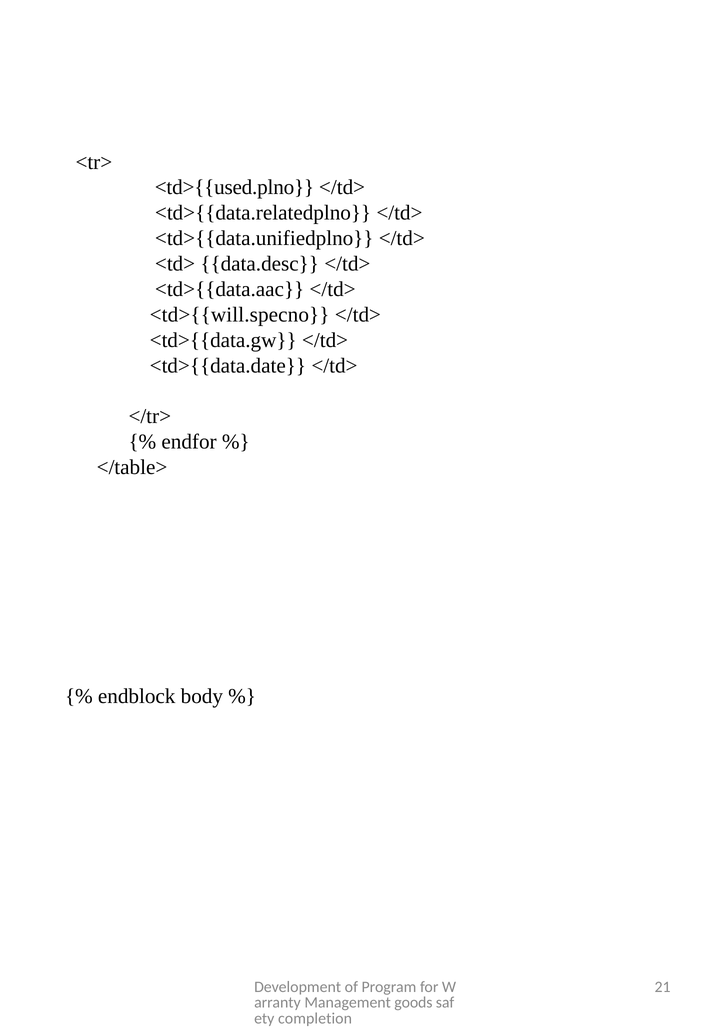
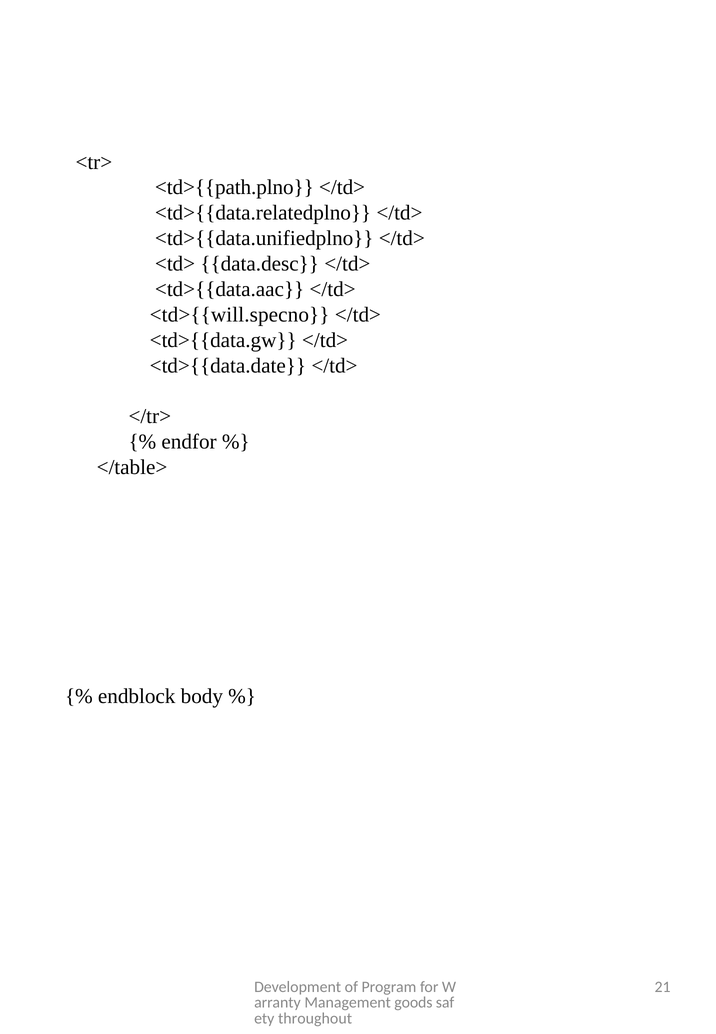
<td>{{used.plno: <td>{{used.plno -> <td>{{path.plno
completion: completion -> throughout
